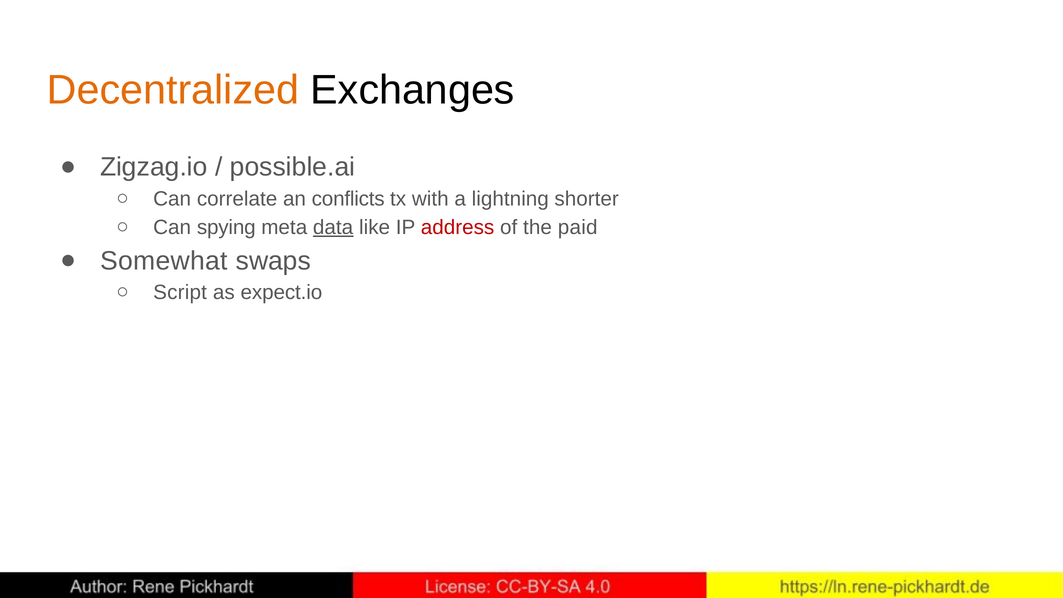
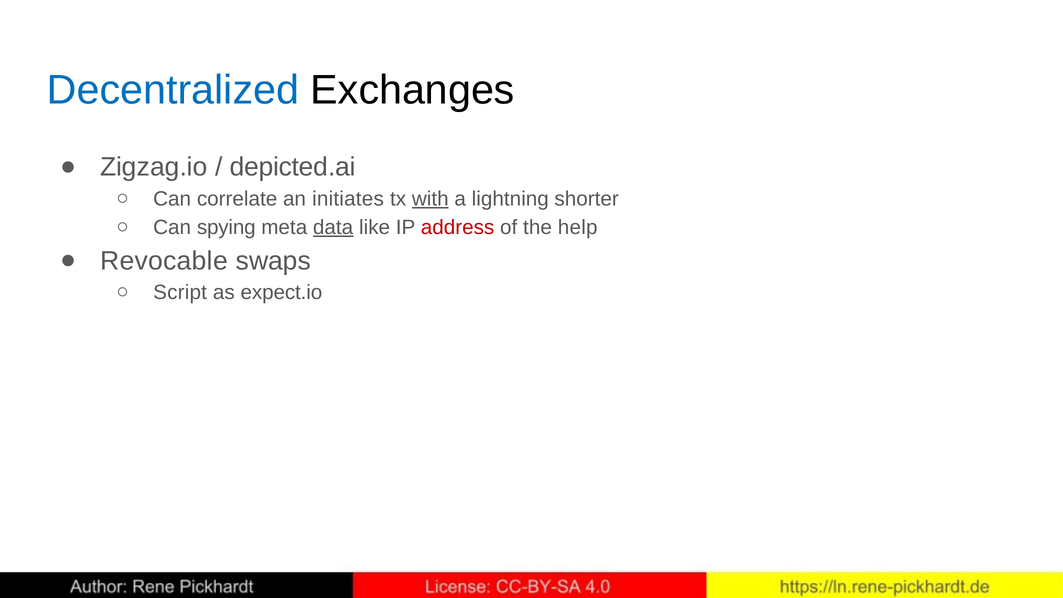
Decentralized colour: orange -> blue
possible.ai: possible.ai -> depicted.ai
conflicts: conflicts -> initiates
with underline: none -> present
paid: paid -> help
Somewhat: Somewhat -> Revocable
